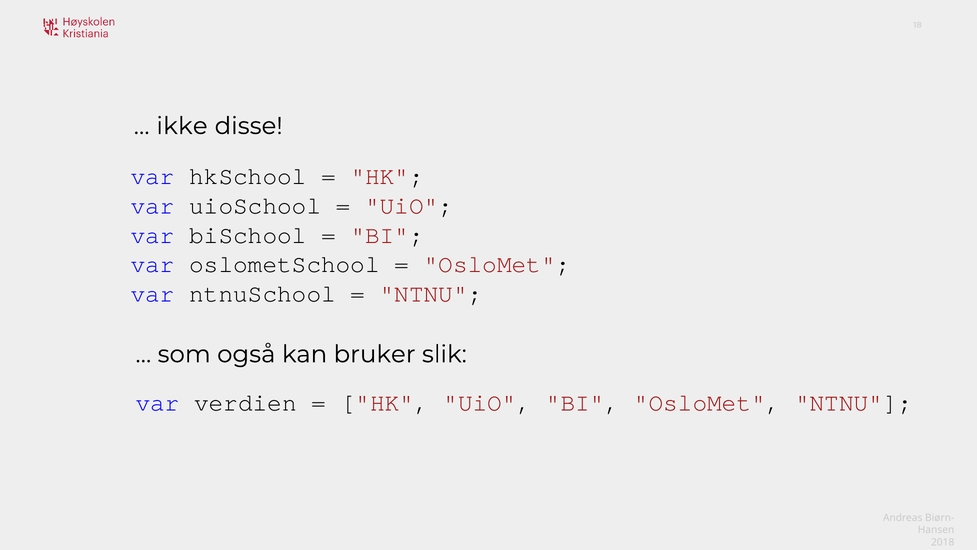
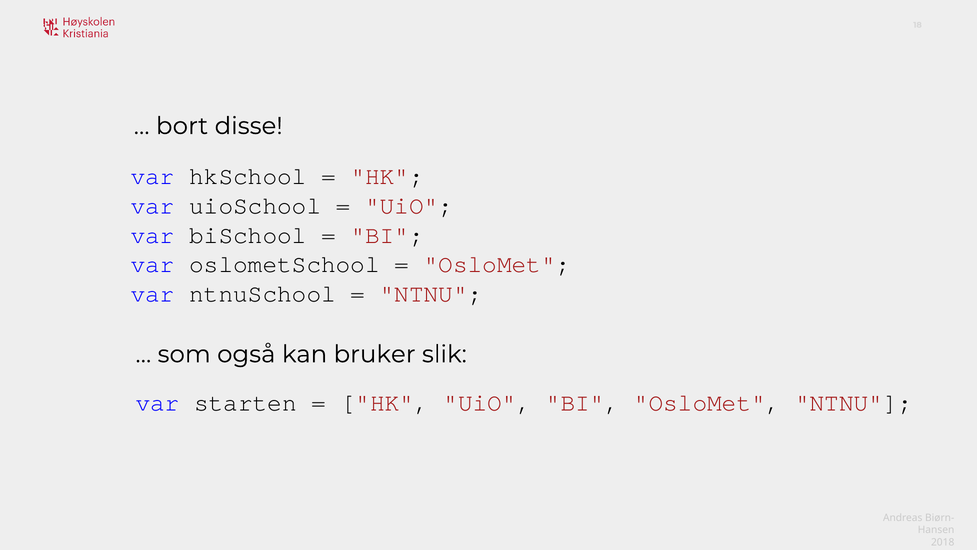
ikke: ikke -> bort
verdien: verdien -> starten
